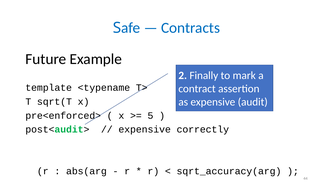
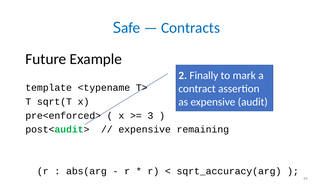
5: 5 -> 3
correctly: correctly -> remaining
